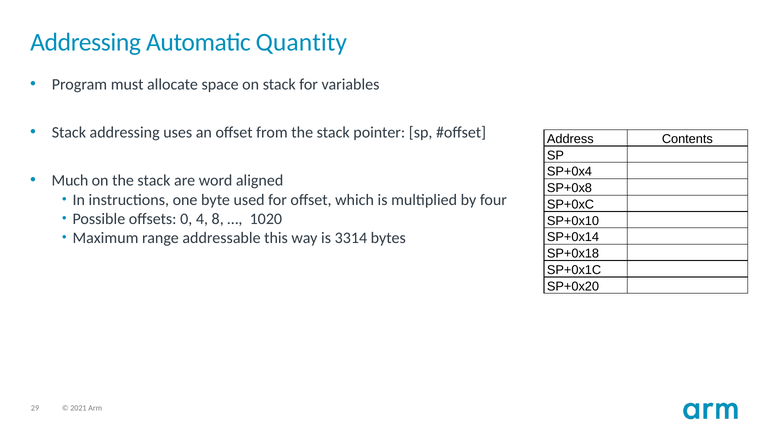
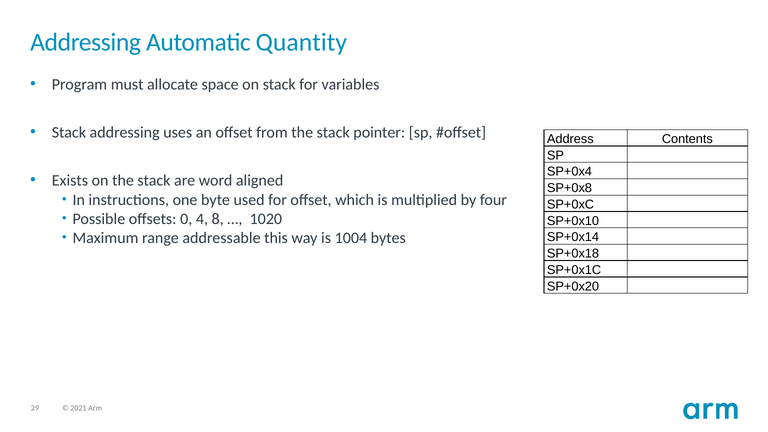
Much: Much -> Exists
3314: 3314 -> 1004
